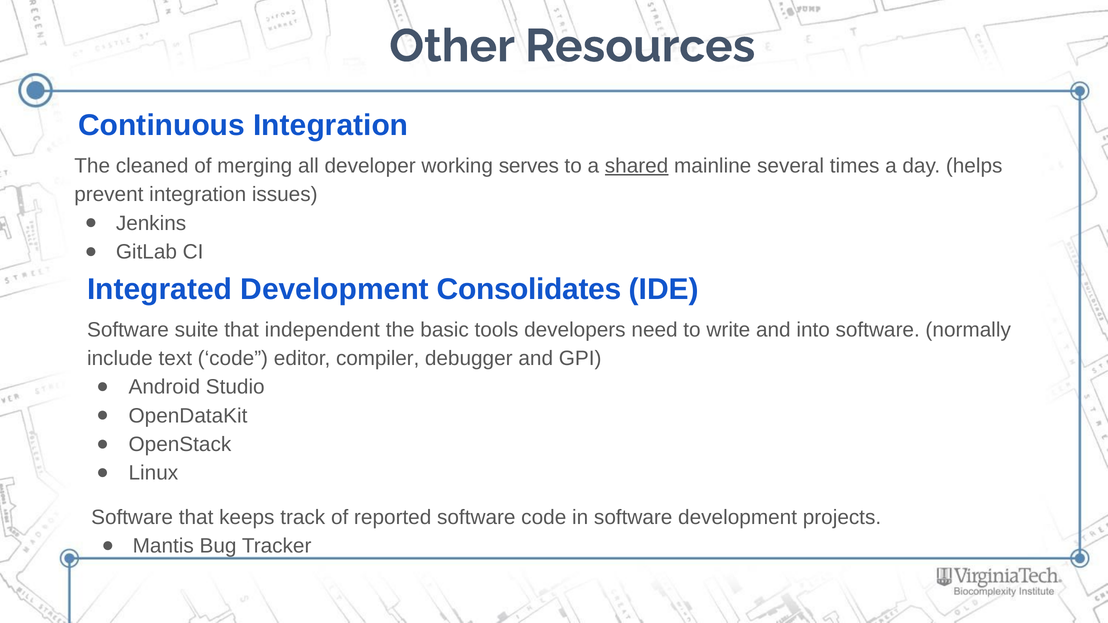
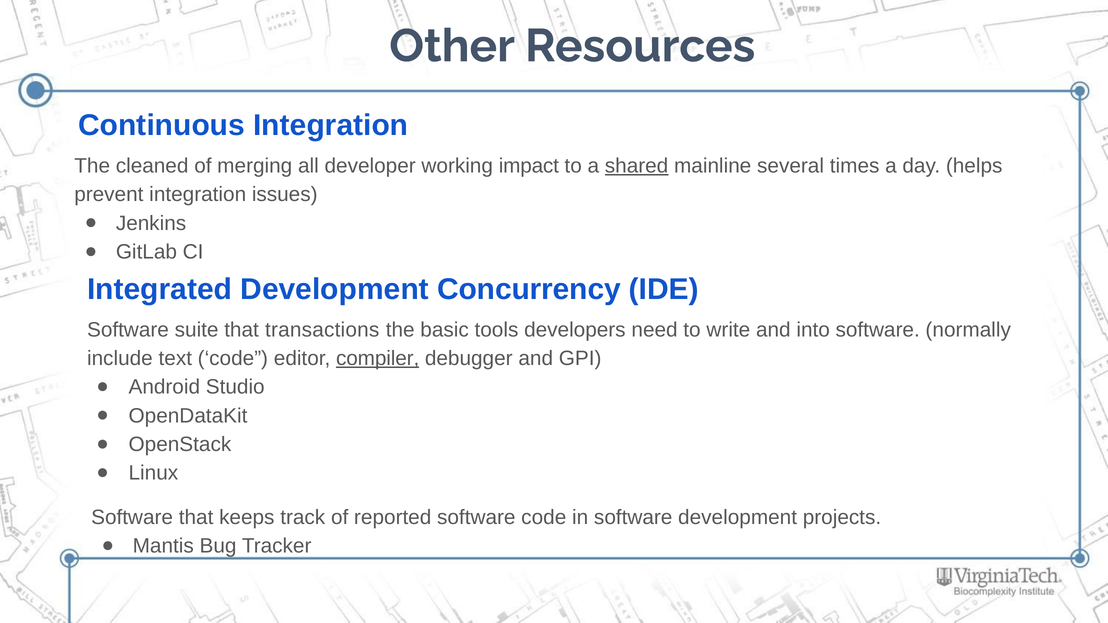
serves: serves -> impact
Consolidates: Consolidates -> Concurrency
independent: independent -> transactions
compiler underline: none -> present
